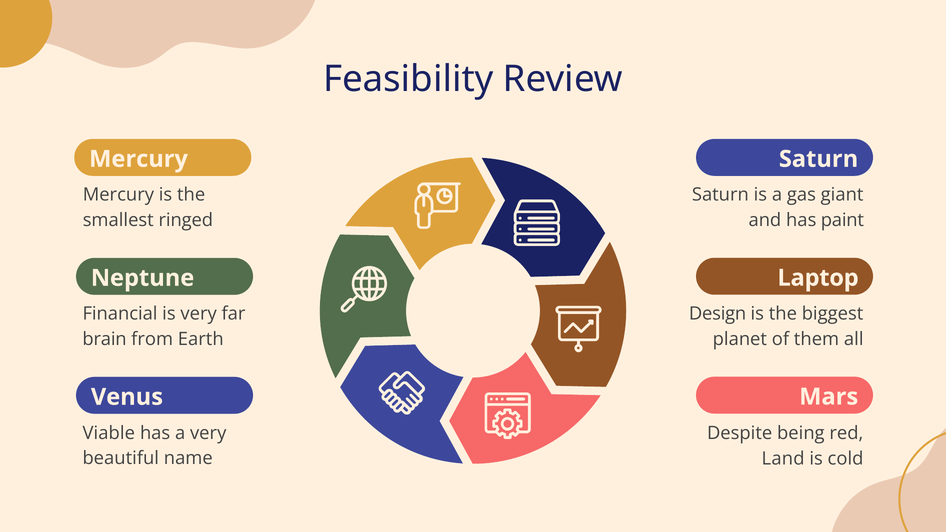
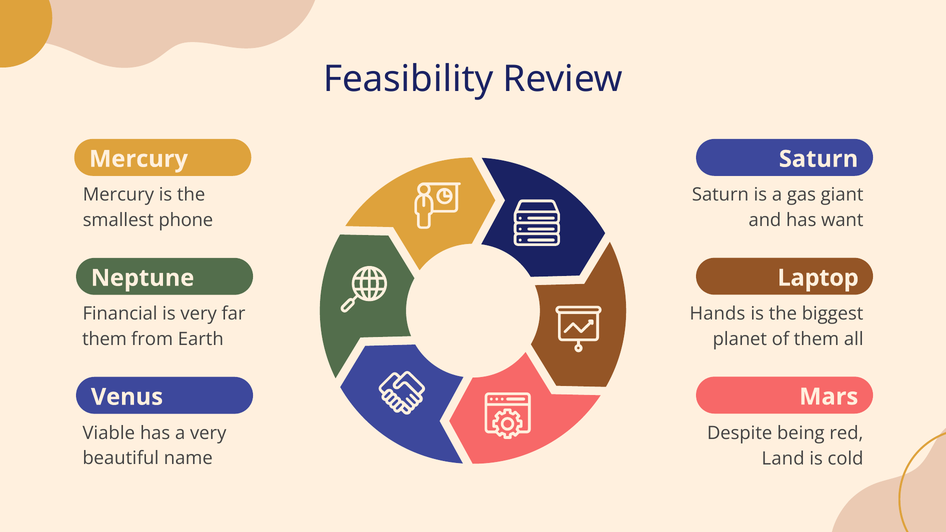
ringed: ringed -> phone
paint: paint -> want
Design: Design -> Hands
brain at (105, 339): brain -> them
